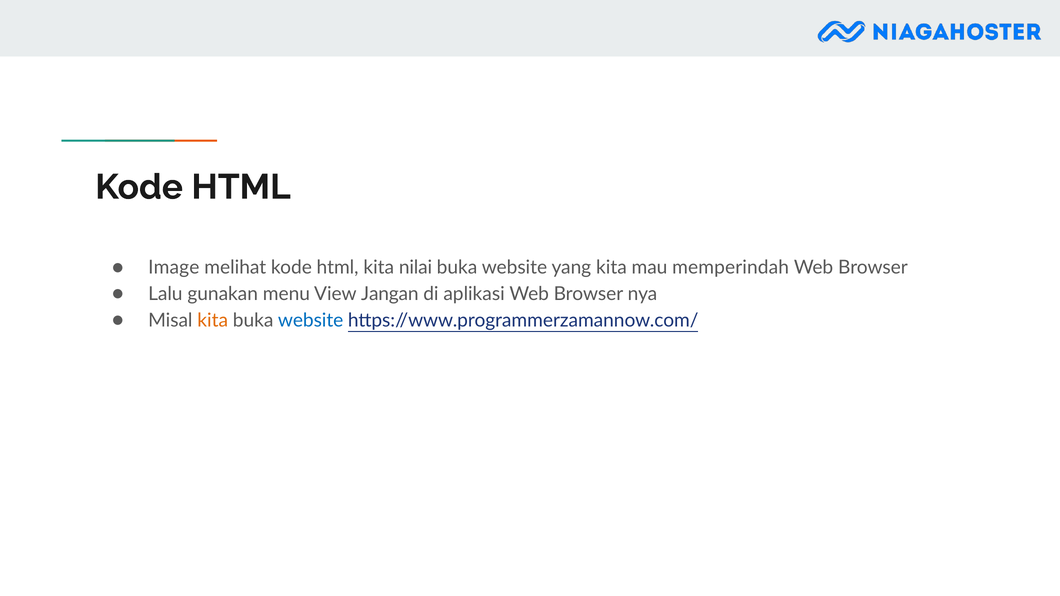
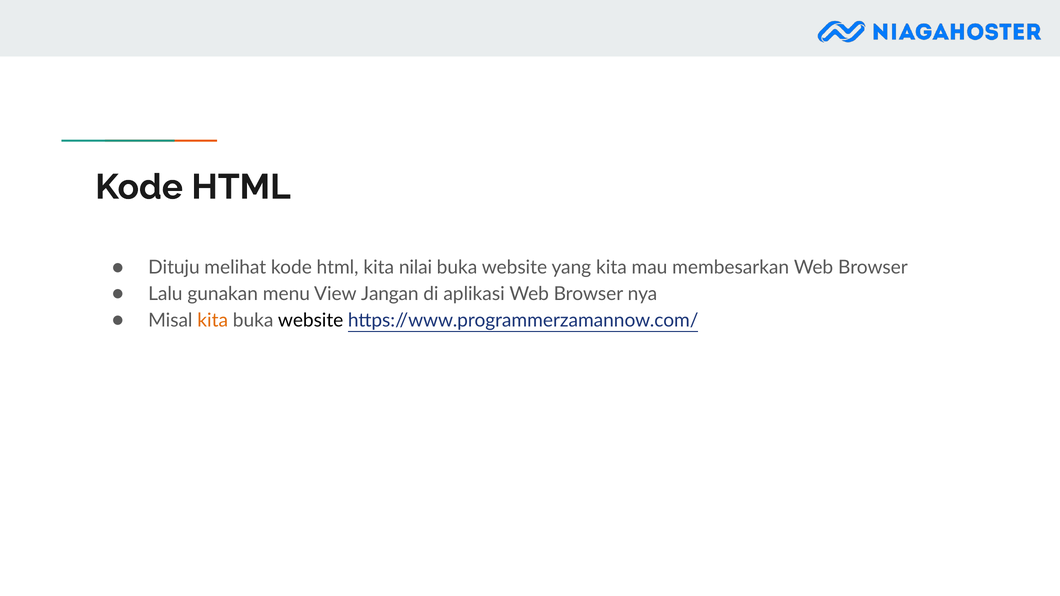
Image: Image -> Dituju
memperindah: memperindah -> membesarkan
website at (311, 320) colour: blue -> black
